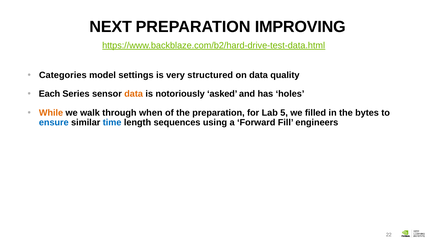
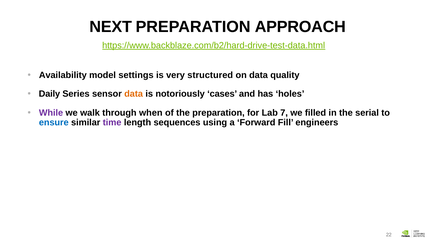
IMPROVING: IMPROVING -> APPROACH
Categories: Categories -> Availability
Each: Each -> Daily
asked: asked -> cases
While colour: orange -> purple
5: 5 -> 7
bytes: bytes -> serial
time colour: blue -> purple
